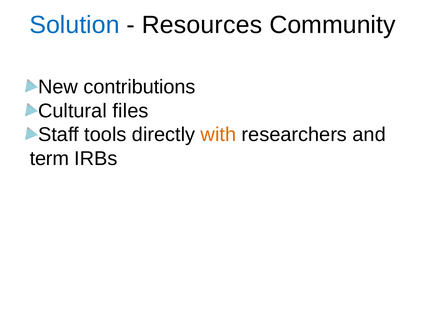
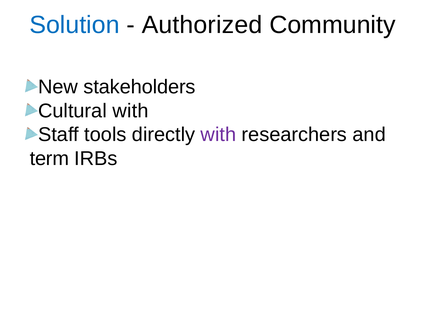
Resources: Resources -> Authorized
contributions: contributions -> stakeholders
Cultural files: files -> with
with at (218, 135) colour: orange -> purple
